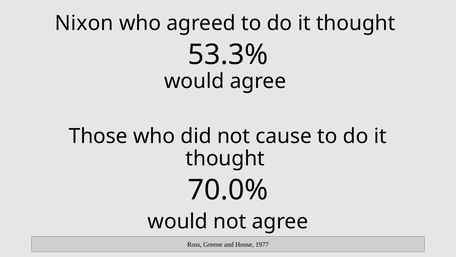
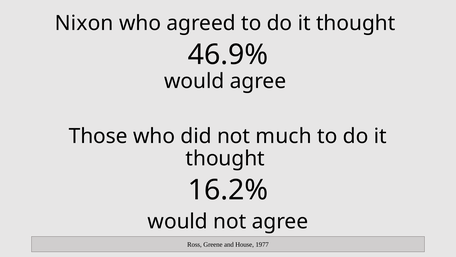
53.3%: 53.3% -> 46.9%
cause: cause -> much
70.0%: 70.0% -> 16.2%
